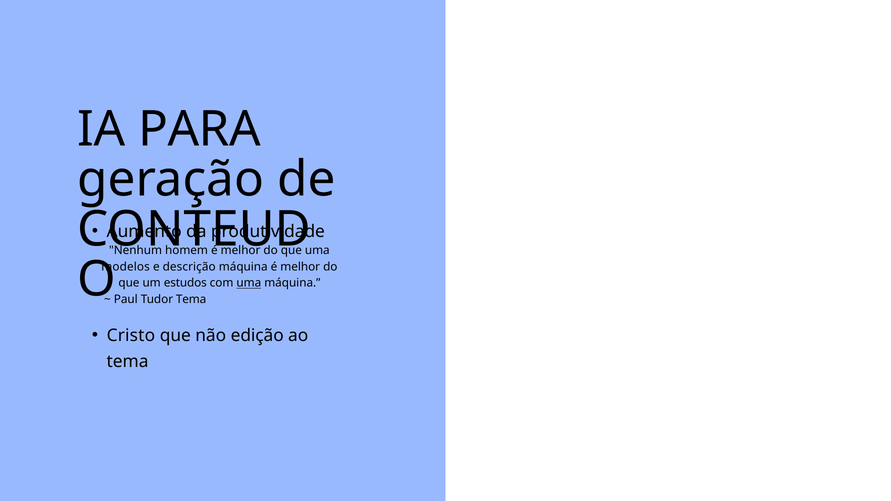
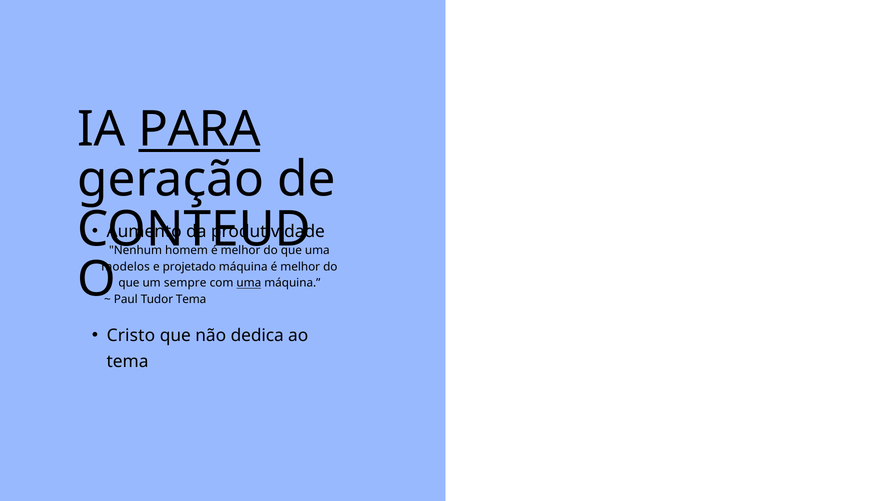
PARA underline: none -> present
descrição: descrição -> projetado
estudos: estudos -> sempre
edição: edição -> dedica
